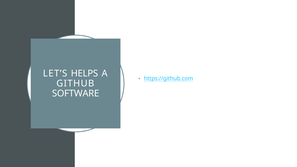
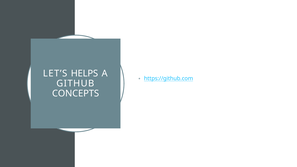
SOFTWARE: SOFTWARE -> CONCEPTS
